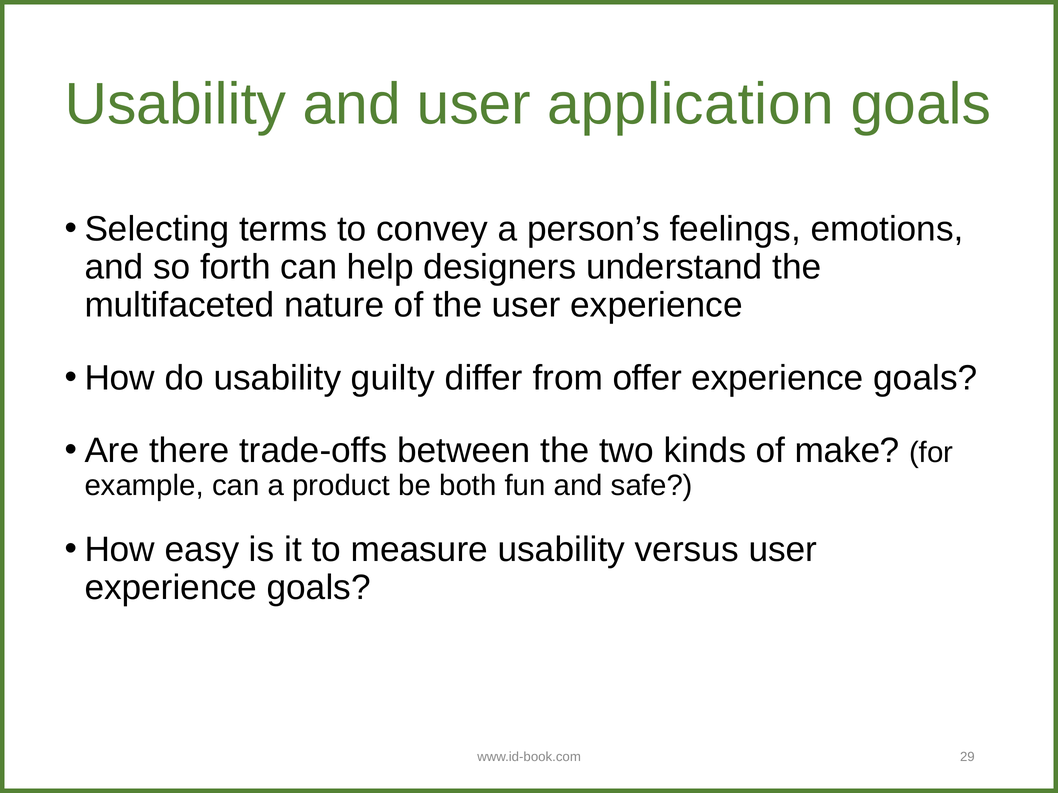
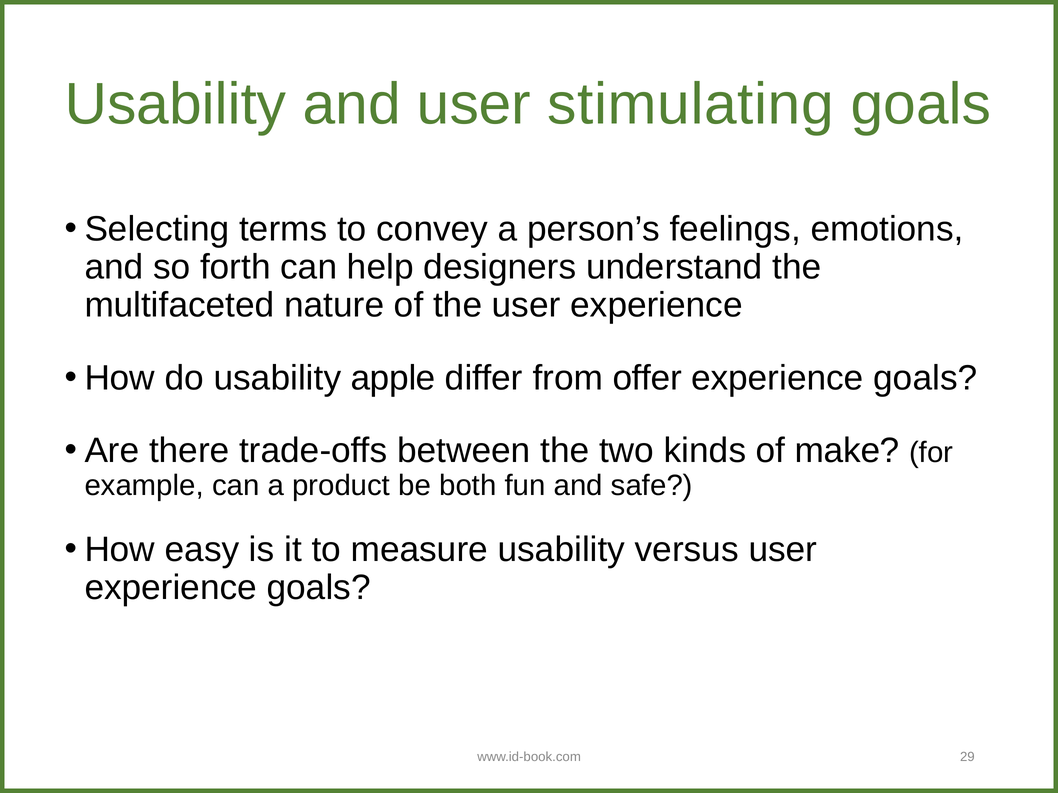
application: application -> stimulating
guilty: guilty -> apple
